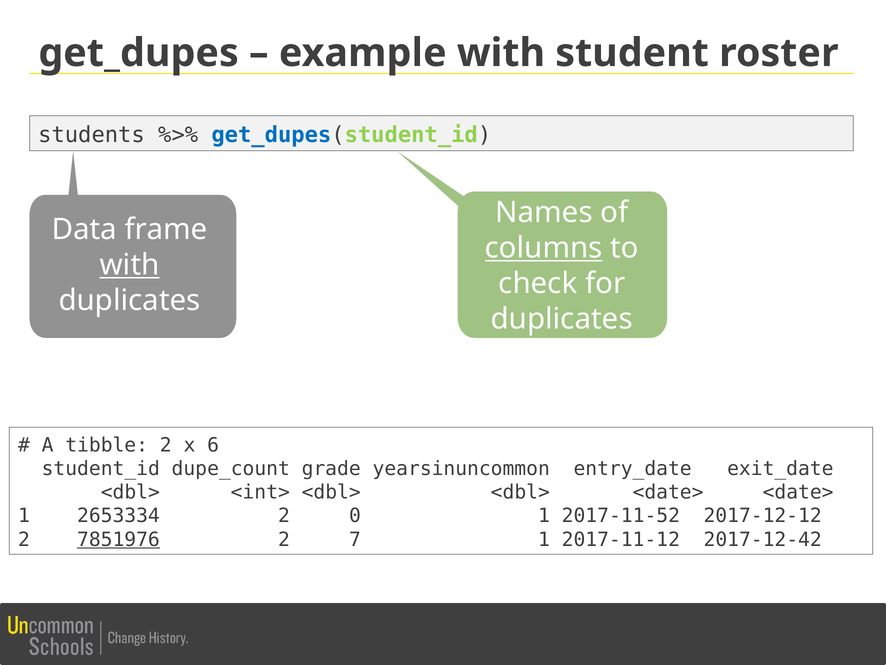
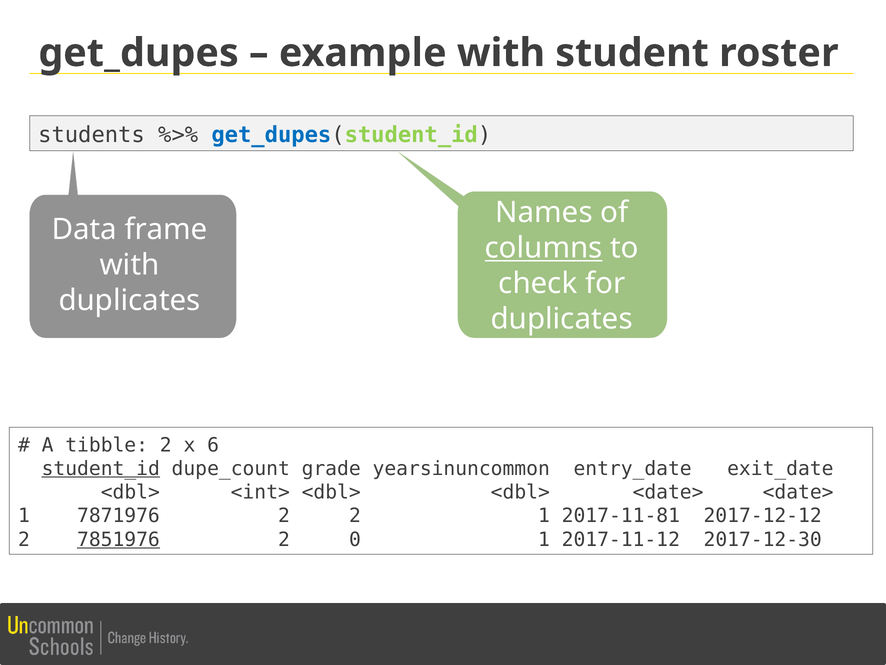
with at (130, 265) underline: present -> none
student_id underline: none -> present
2653334: 2653334 -> 7871976
2 0: 0 -> 2
2017-11-52: 2017-11-52 -> 2017-11-81
7: 7 -> 0
2017-12-42: 2017-12-42 -> 2017-12-30
